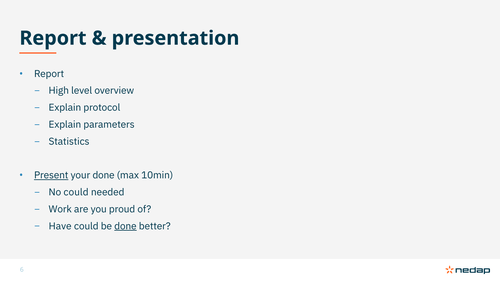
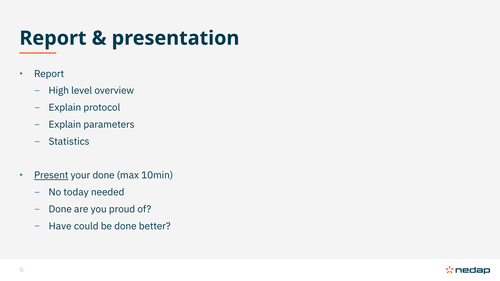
No could: could -> today
Work at (60, 209): Work -> Done
done at (125, 226) underline: present -> none
